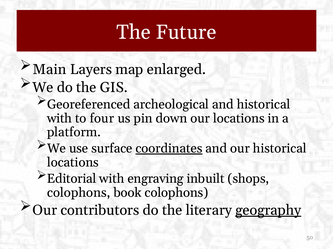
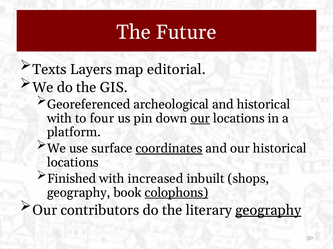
Main: Main -> Texts
enlarged: enlarged -> editorial
our at (200, 119) underline: none -> present
Editorial: Editorial -> Finished
engraving: engraving -> increased
colophons at (79, 193): colophons -> geography
colophons at (176, 193) underline: none -> present
